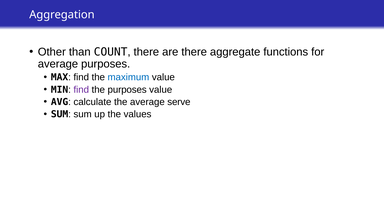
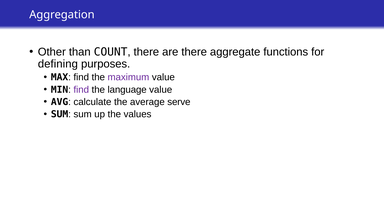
average at (58, 64): average -> defining
maximum colour: blue -> purple
the purposes: purposes -> language
